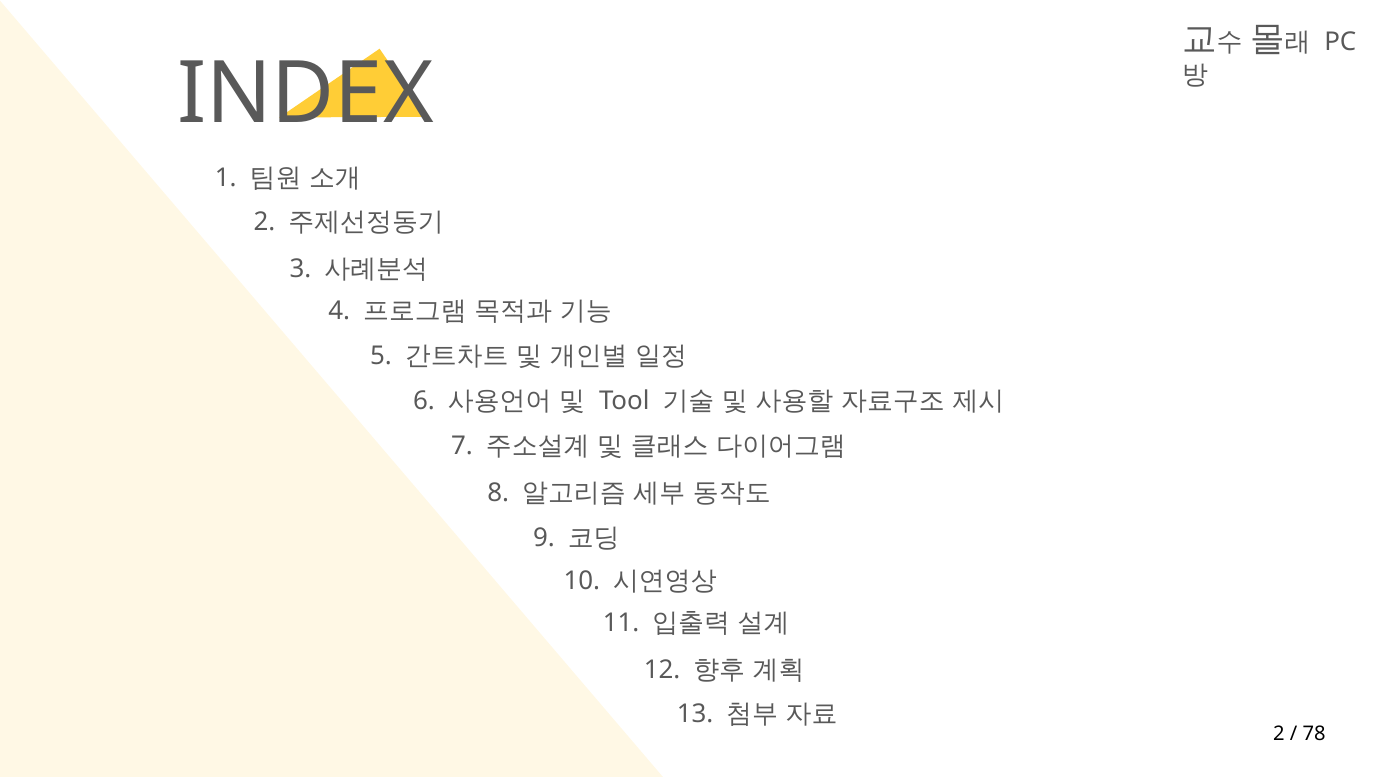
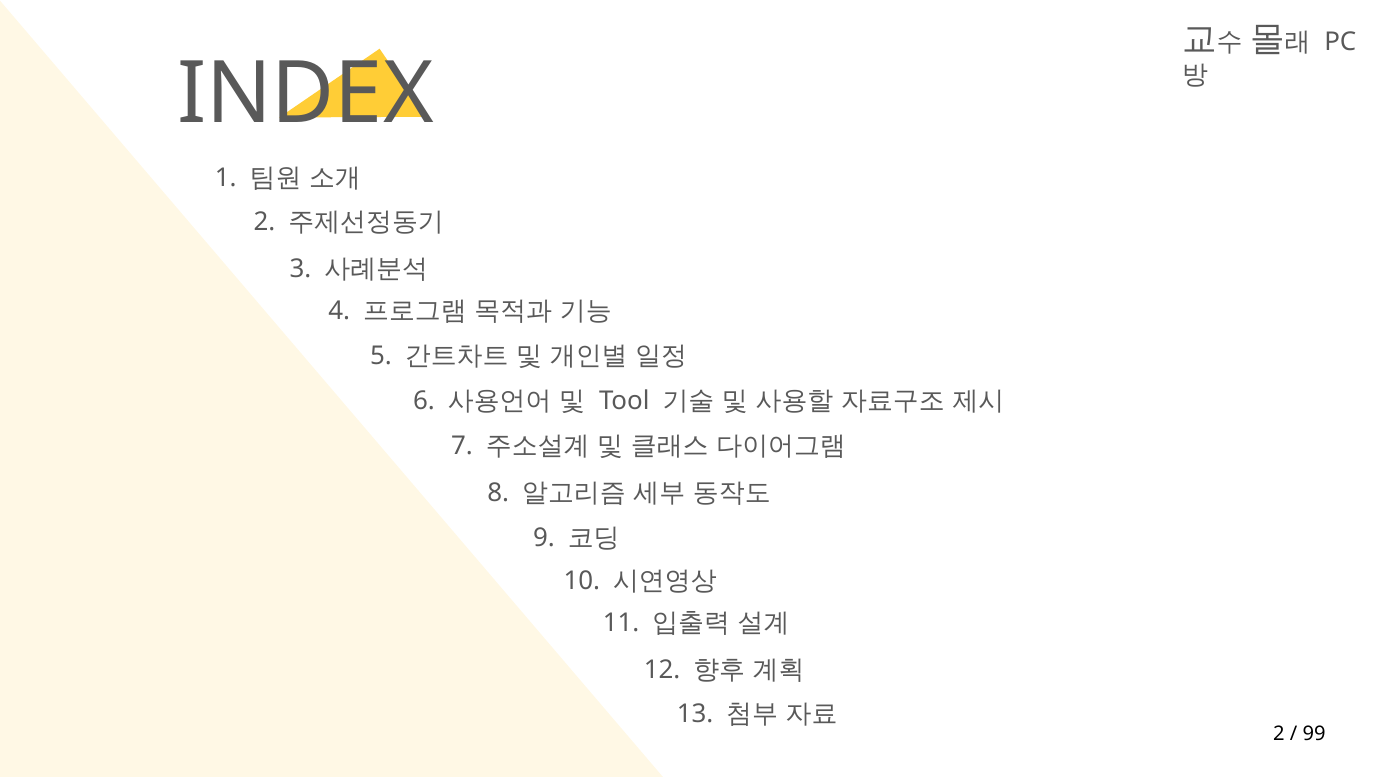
78: 78 -> 99
